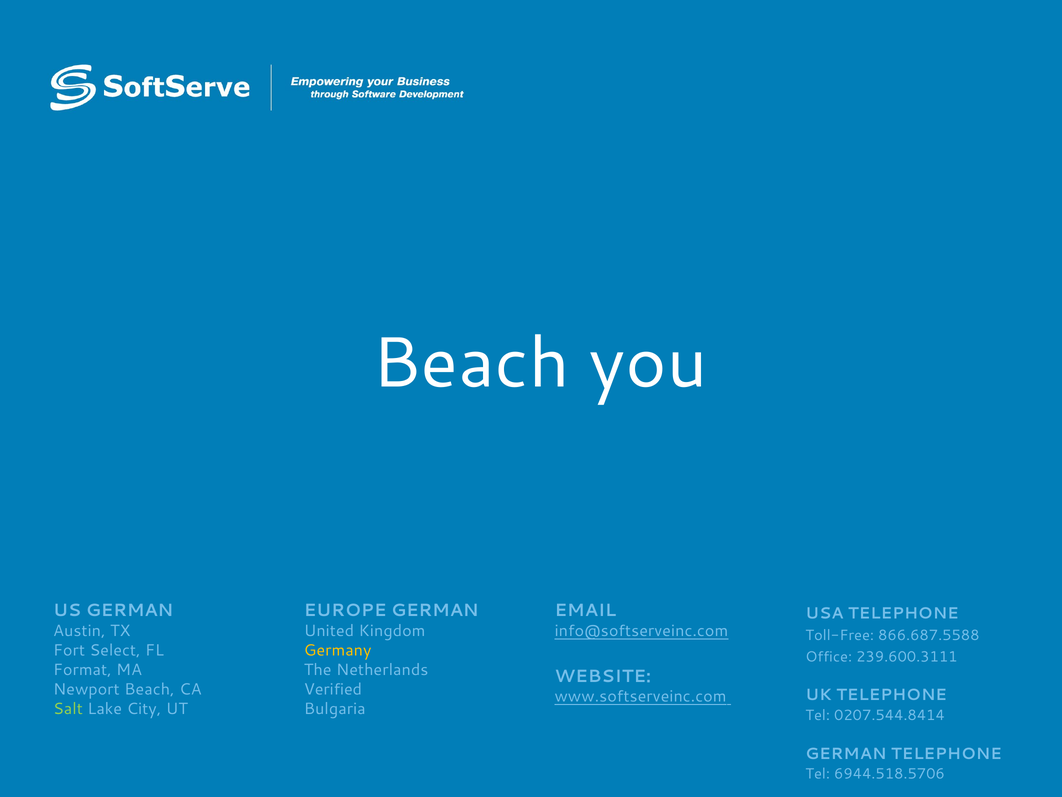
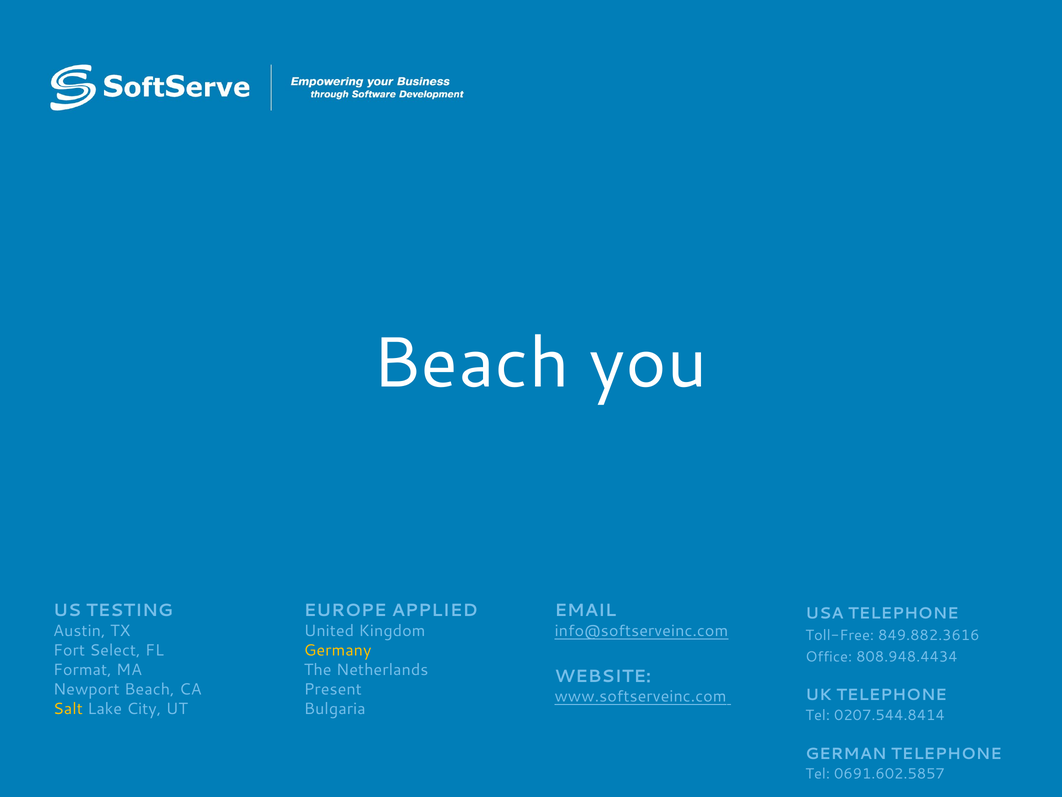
US GERMAN: GERMAN -> TESTING
EUROPE GERMAN: GERMAN -> APPLIED
866.687.5588: 866.687.5588 -> 849.882.3616
239.600.3111: 239.600.3111 -> 808.948.4434
Verified: Verified -> Present
Salt colour: light green -> yellow
6944.518.5706: 6944.518.5706 -> 0691.602.5857
